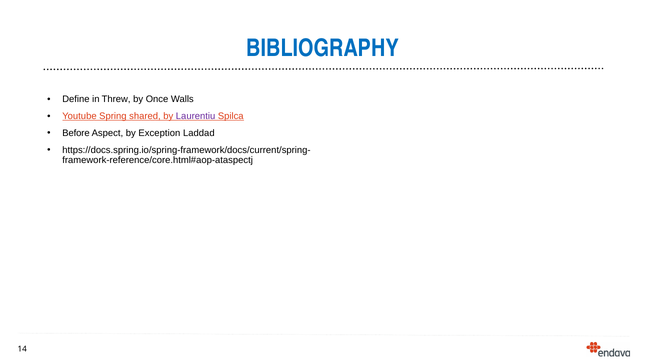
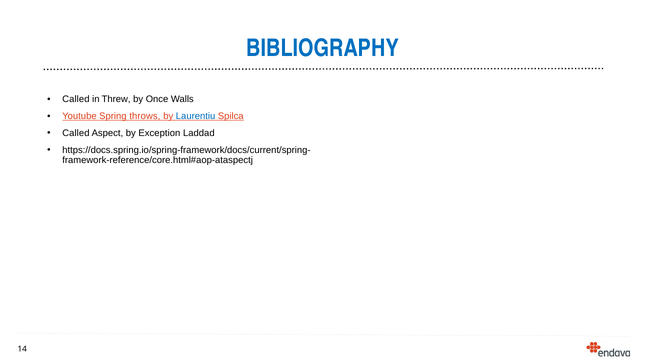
Define at (76, 99): Define -> Called
shared: shared -> throws
Laurentiu colour: purple -> blue
Before at (76, 133): Before -> Called
